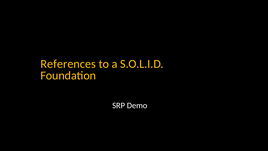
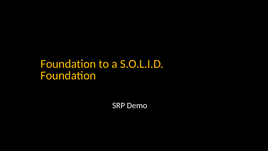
References at (68, 64): References -> Foundation
